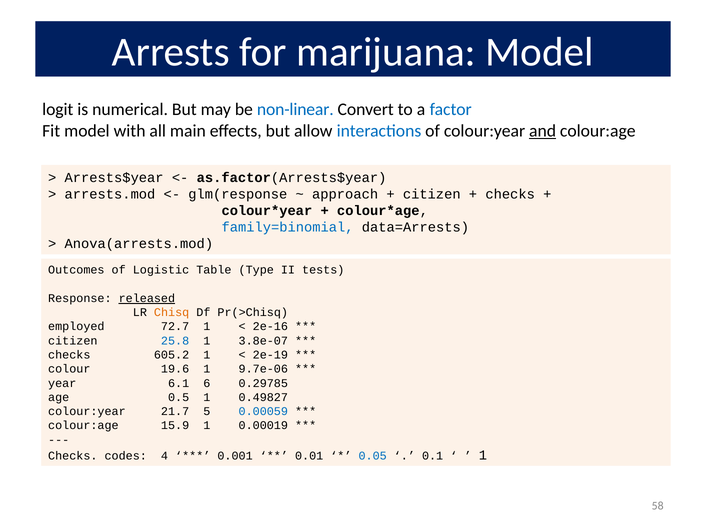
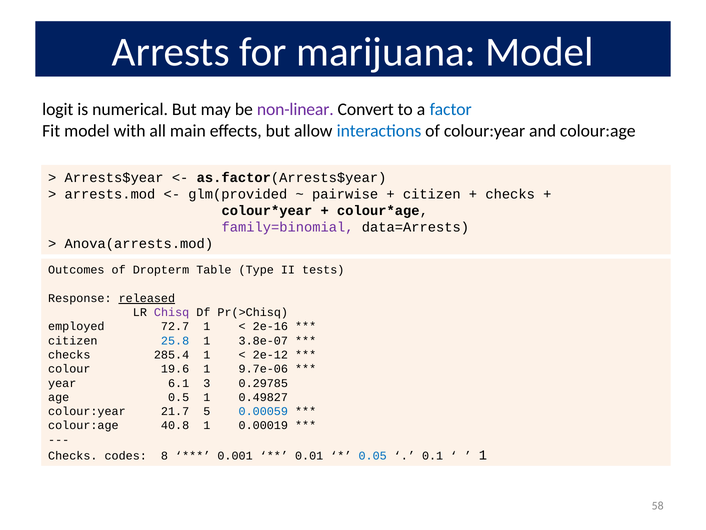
non-linear colour: blue -> purple
and underline: present -> none
glm(response: glm(response -> glm(provided
approach: approach -> pairwise
family=binomial colour: blue -> purple
Logistic: Logistic -> Dropterm
Chisq colour: orange -> purple
605.2: 605.2 -> 285.4
2e-19: 2e-19 -> 2e-12
6: 6 -> 3
15.9: 15.9 -> 40.8
4: 4 -> 8
